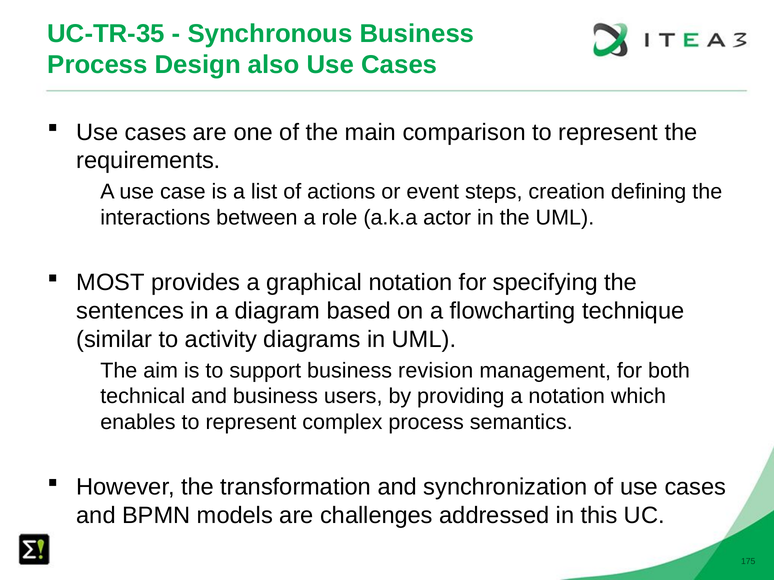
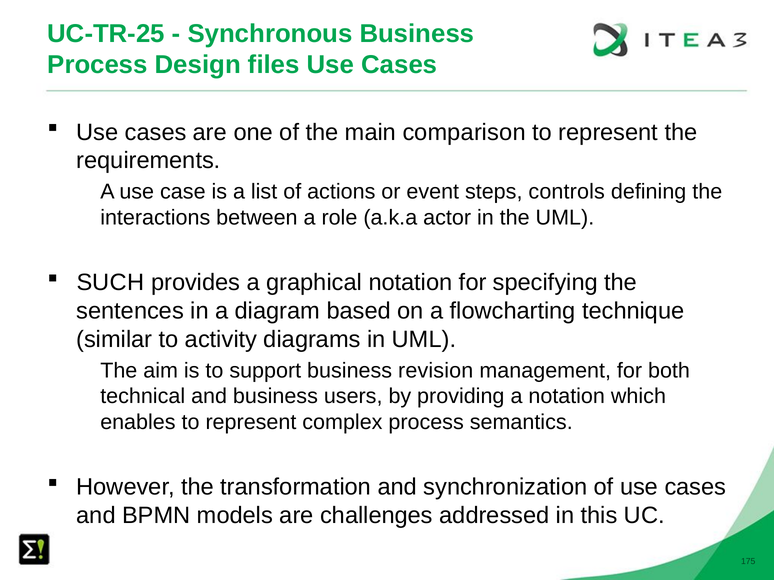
UC-TR-35: UC-TR-35 -> UC-TR-25
also: also -> files
creation: creation -> controls
MOST: MOST -> SUCH
